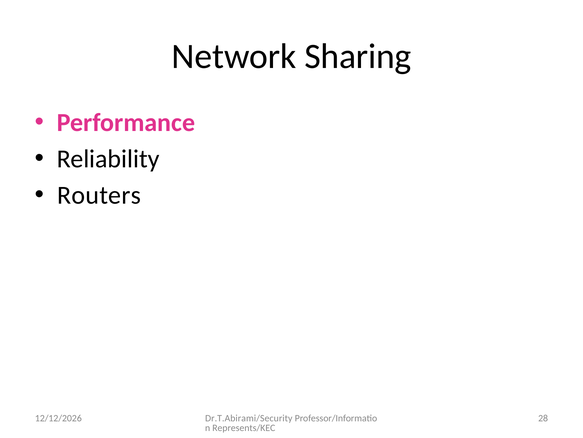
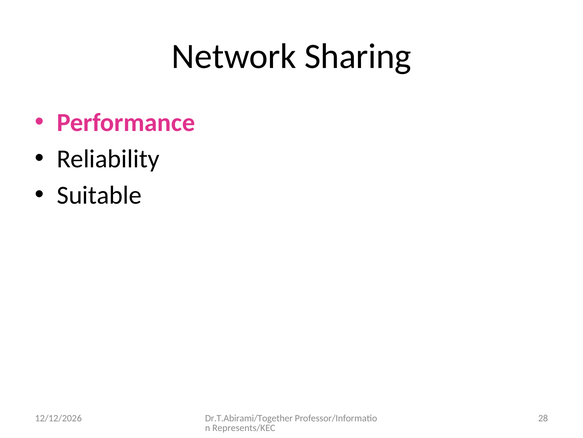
Routers: Routers -> Suitable
Dr.T.Abirami/Security: Dr.T.Abirami/Security -> Dr.T.Abirami/Together
